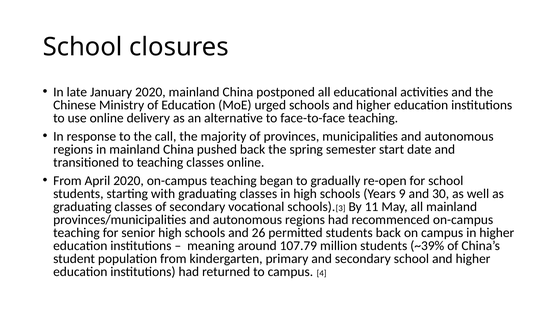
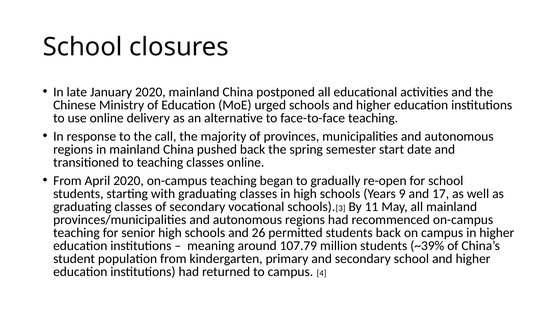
30: 30 -> 17
